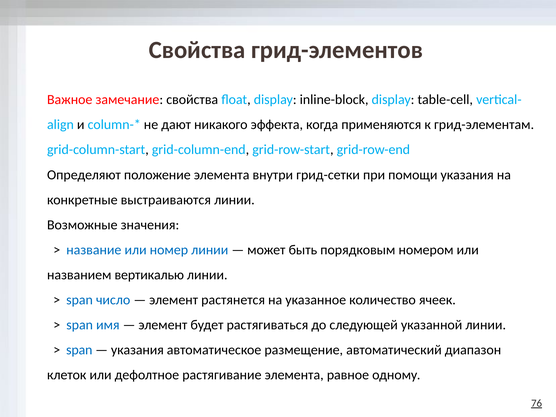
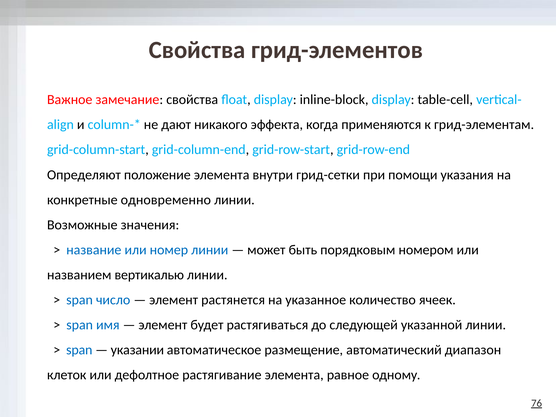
выстраиваются: выстраиваются -> одновременно
указания at (137, 350): указания -> указании
